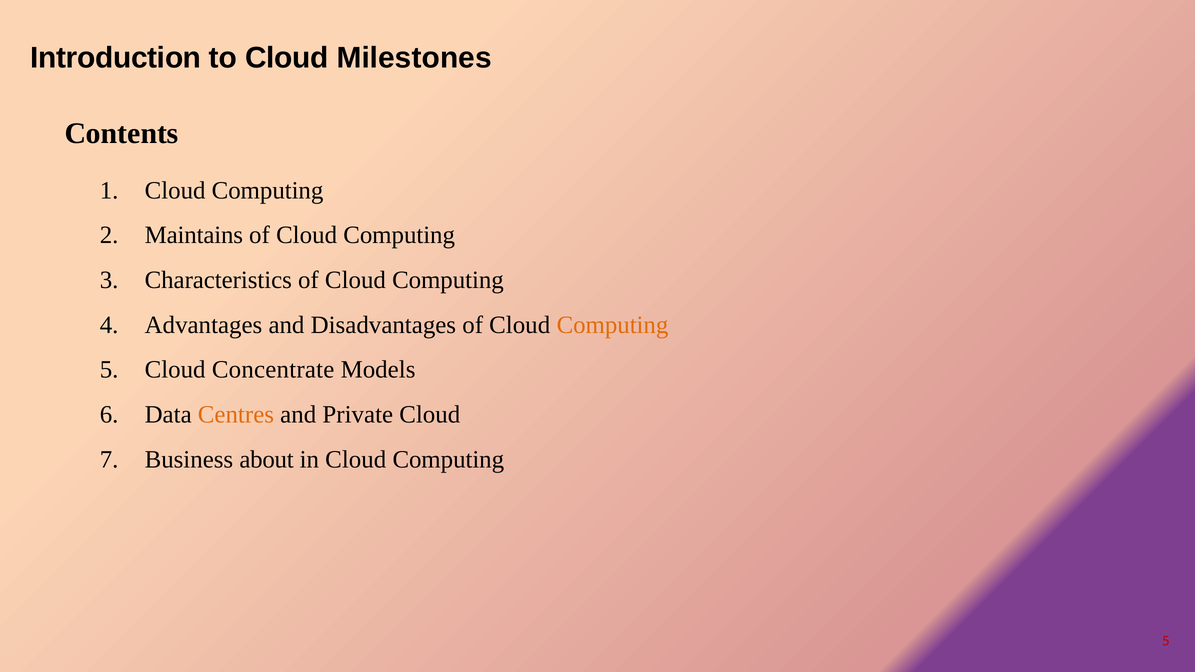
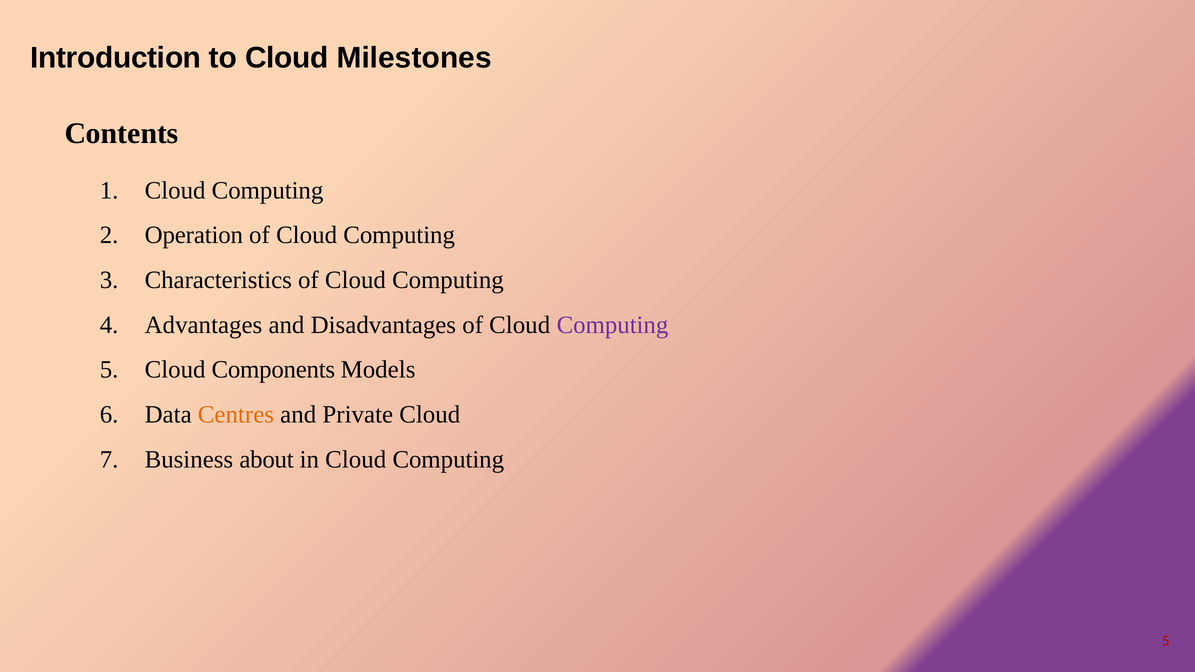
Maintains: Maintains -> Operation
Computing at (613, 325) colour: orange -> purple
Concentrate: Concentrate -> Components
